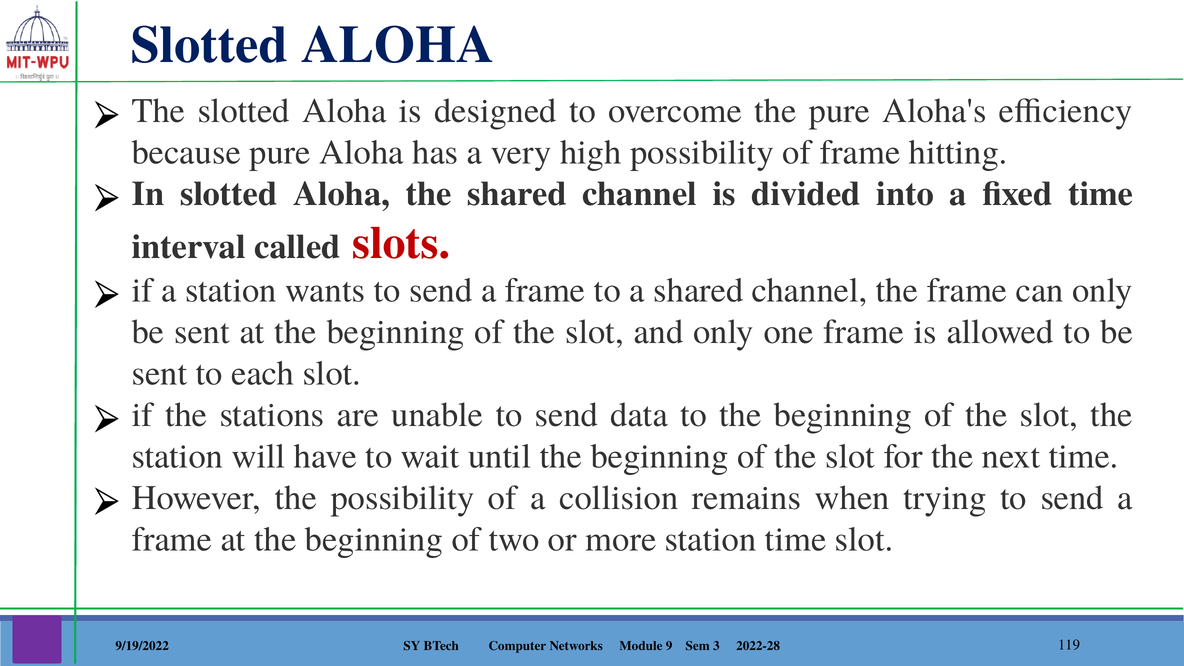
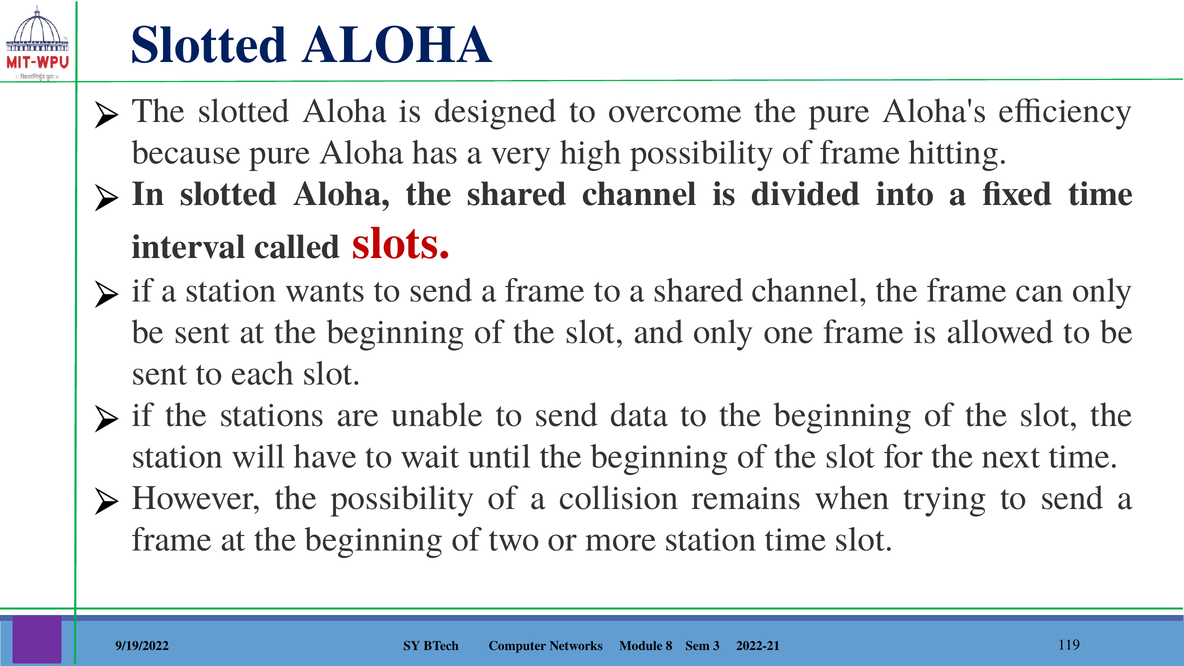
9: 9 -> 8
2022-28: 2022-28 -> 2022-21
